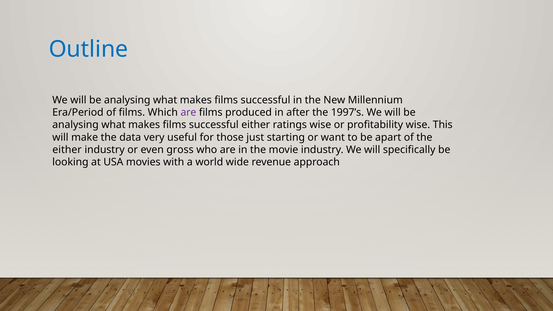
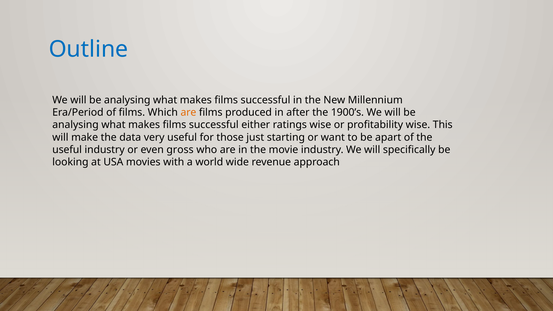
are at (188, 112) colour: purple -> orange
1997’s: 1997’s -> 1900’s
either at (67, 150): either -> useful
